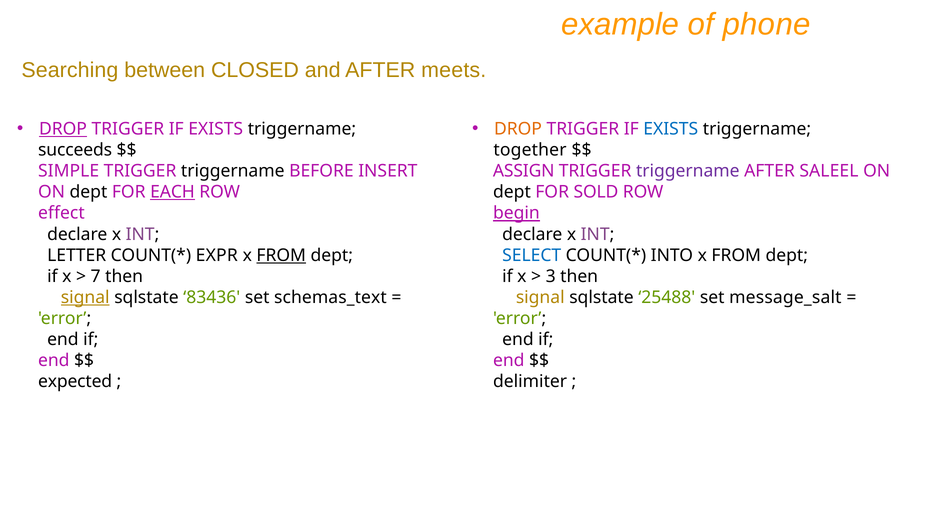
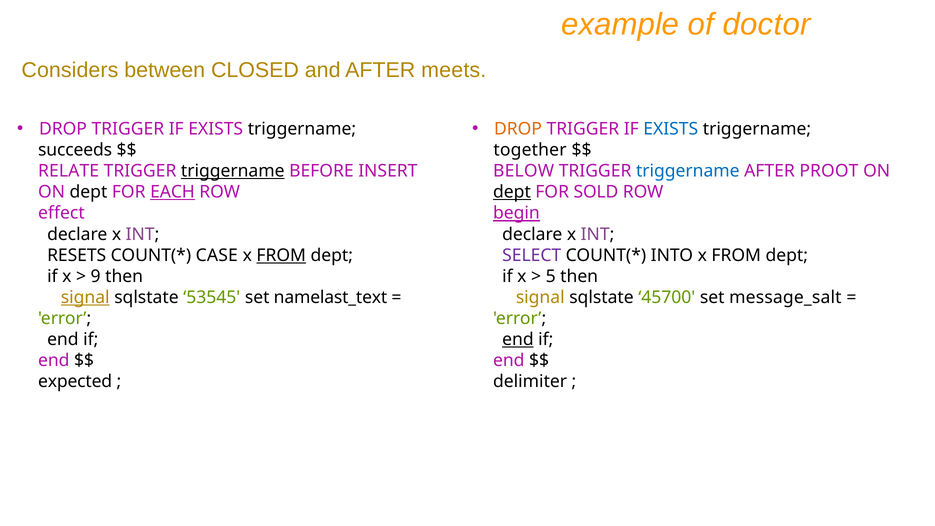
phone: phone -> doctor
Searching: Searching -> Considers
DROP at (63, 129) underline: present -> none
SIMPLE: SIMPLE -> RELATE
triggername at (233, 171) underline: none -> present
ASSIGN: ASSIGN -> BELOW
triggername at (688, 171) colour: purple -> blue
SALEEL: SALEEL -> PROOT
dept at (512, 192) underline: none -> present
LETTER: LETTER -> RESETS
EXPR: EXPR -> CASE
SELECT colour: blue -> purple
7: 7 -> 9
3: 3 -> 5
83436: 83436 -> 53545
schemas_text: schemas_text -> namelast_text
25488: 25488 -> 45700
end at (518, 339) underline: none -> present
